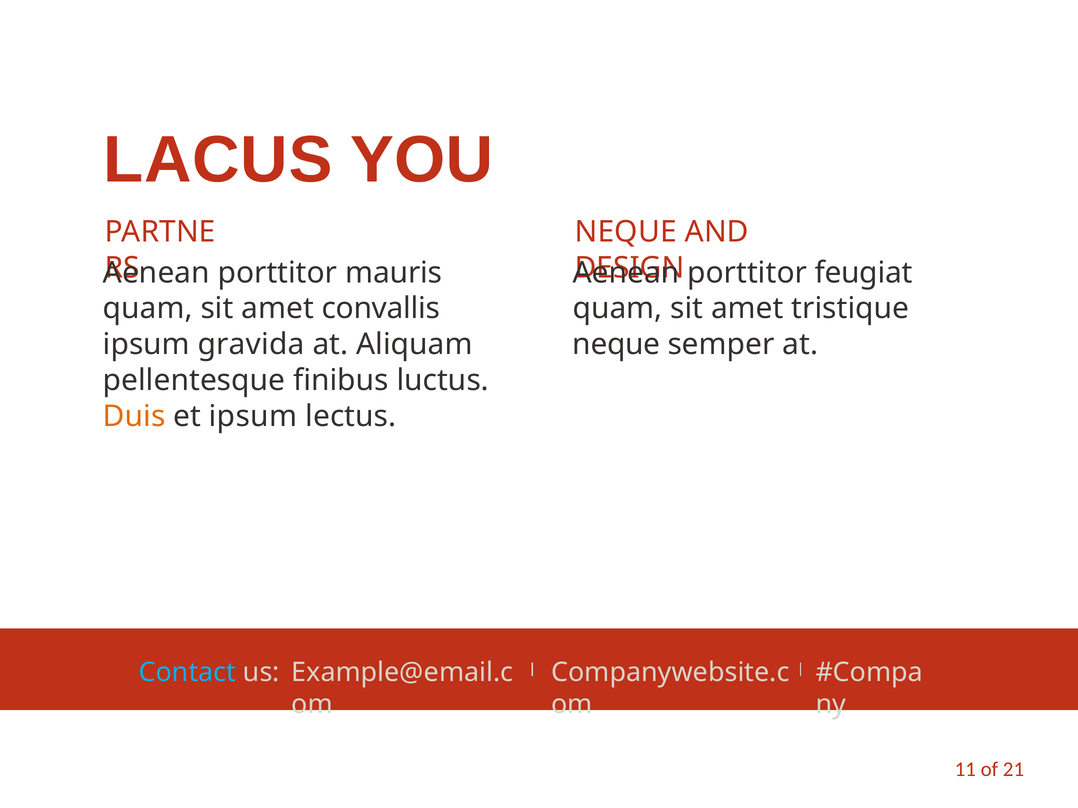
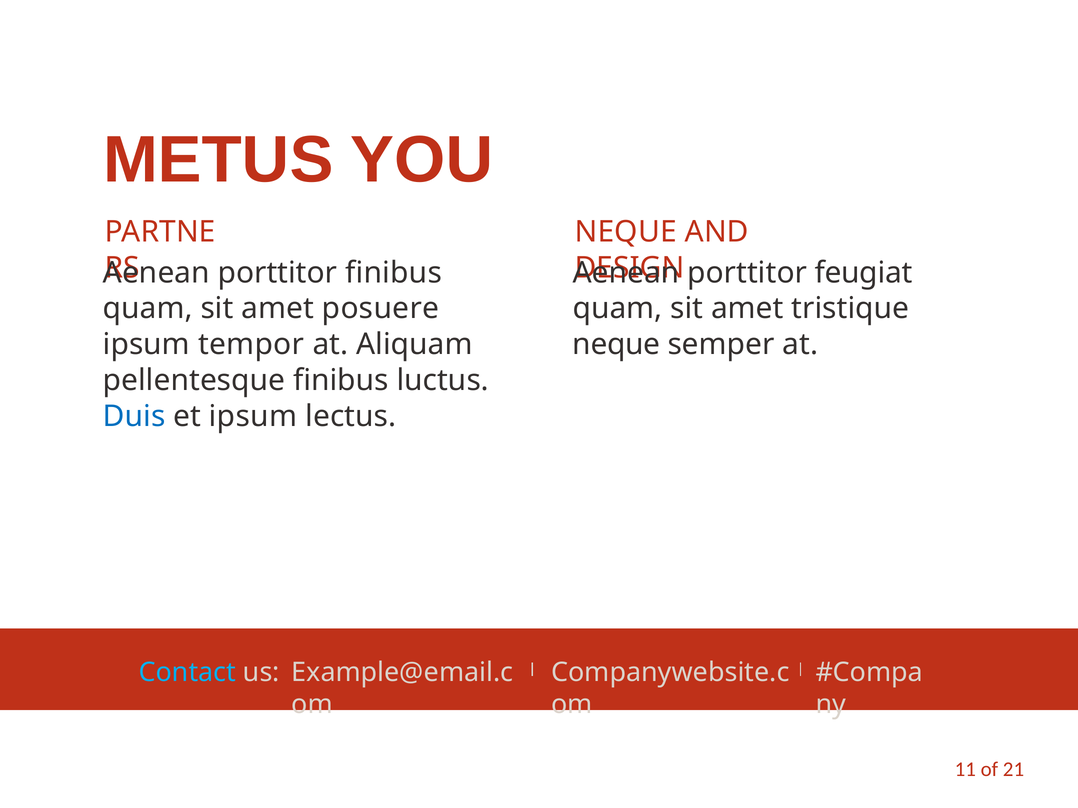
LACUS: LACUS -> METUS
porttitor mauris: mauris -> finibus
convallis: convallis -> posuere
gravida: gravida -> tempor
Duis colour: orange -> blue
